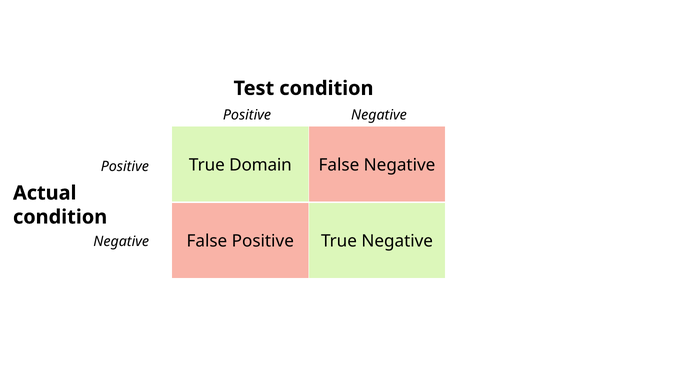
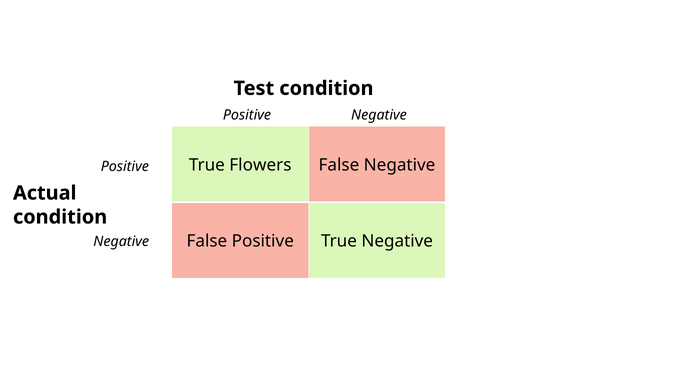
Domain: Domain -> Flowers
